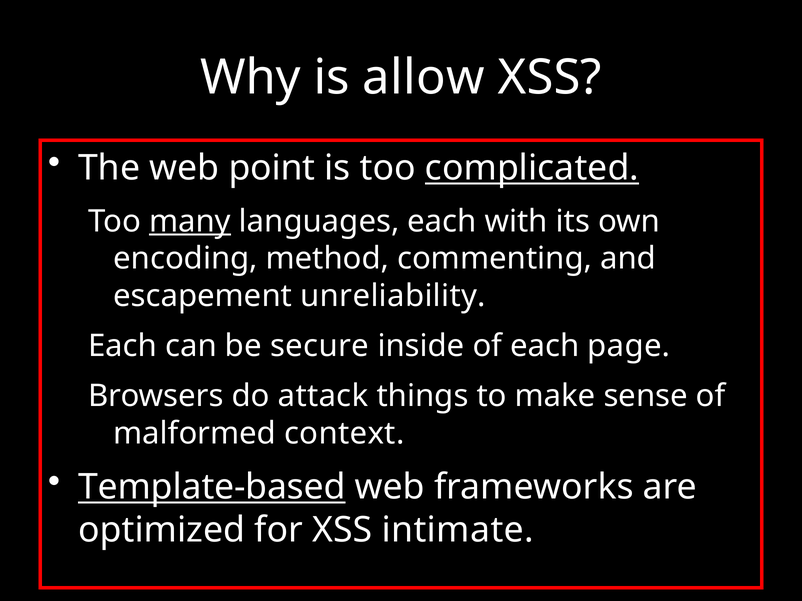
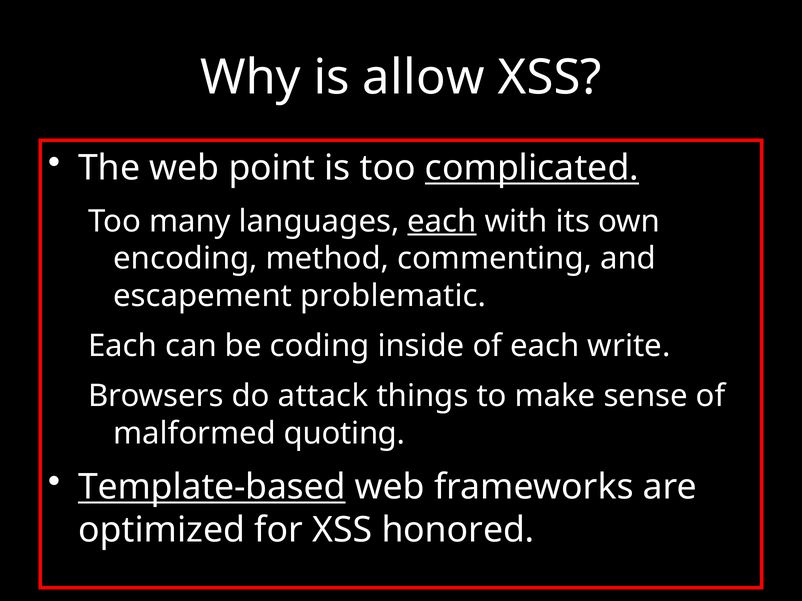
many underline: present -> none
each at (442, 221) underline: none -> present
unreliability: unreliability -> problematic
secure: secure -> coding
page: page -> write
context: context -> quoting
intimate: intimate -> honored
